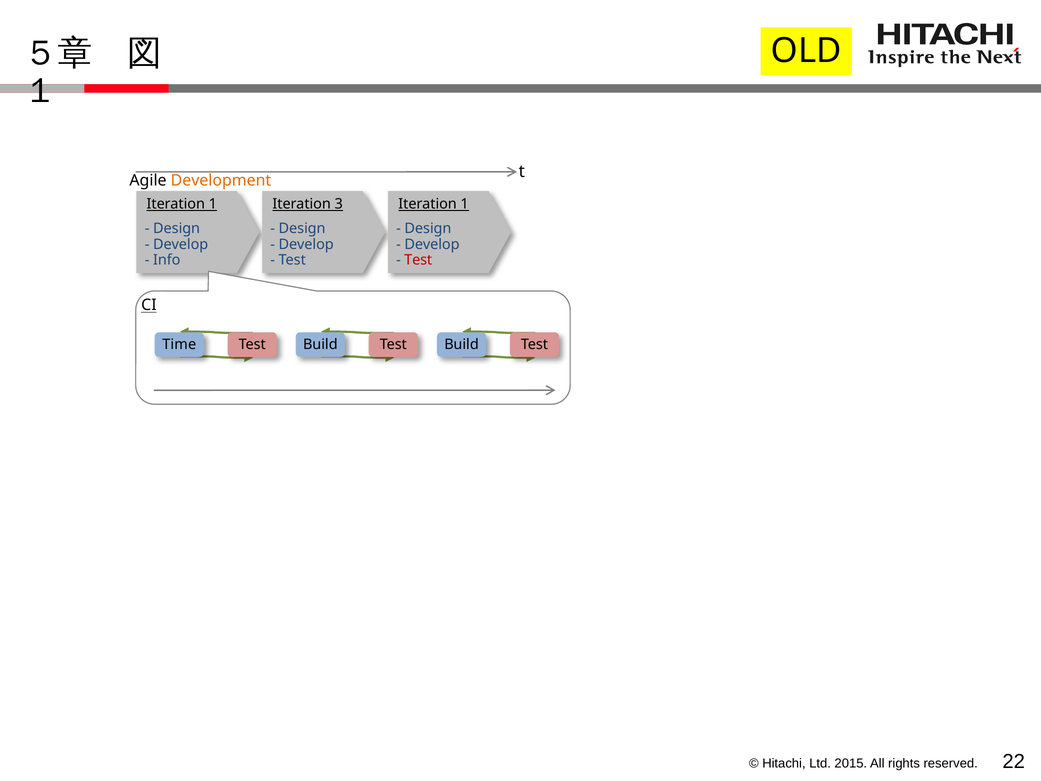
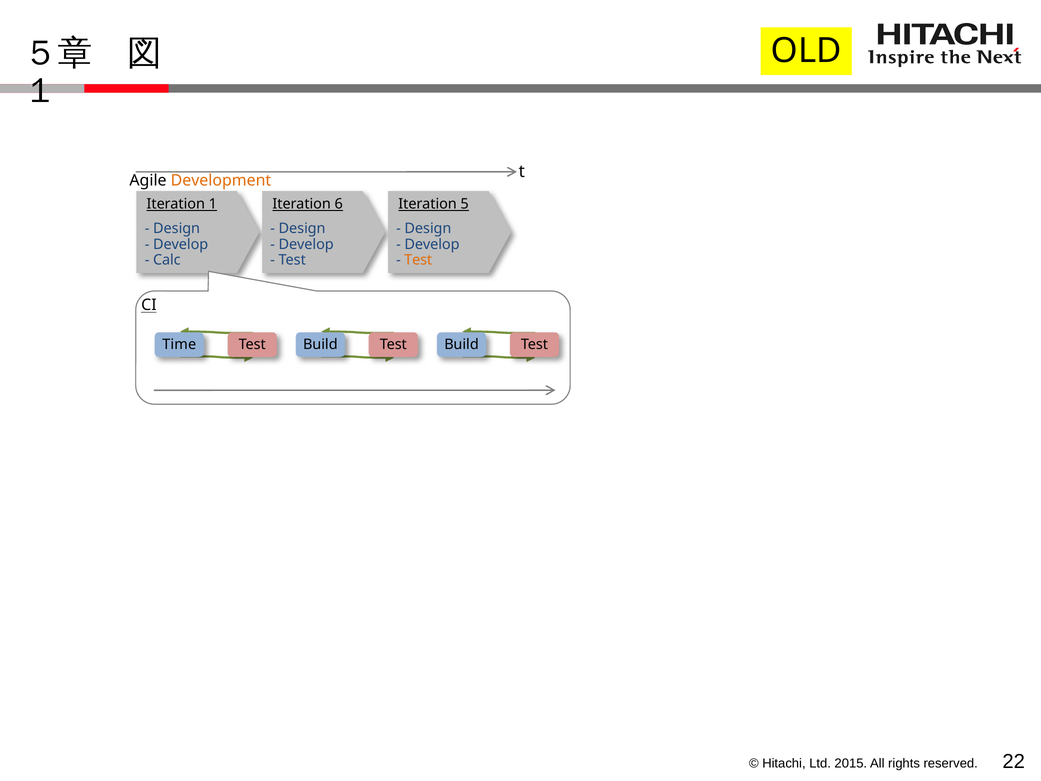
3: 3 -> 6
1 at (465, 204): 1 -> 5
Info: Info -> Calc
Test at (418, 260) colour: red -> orange
